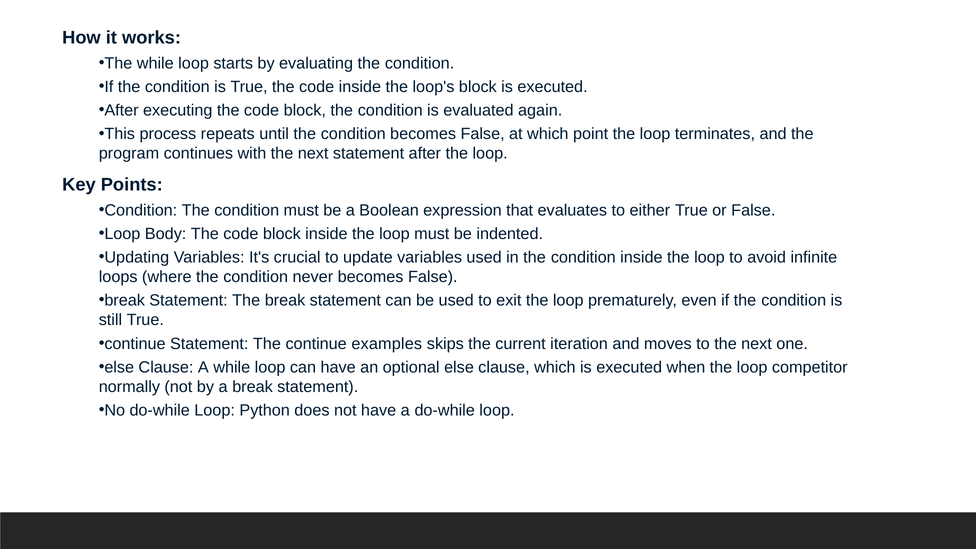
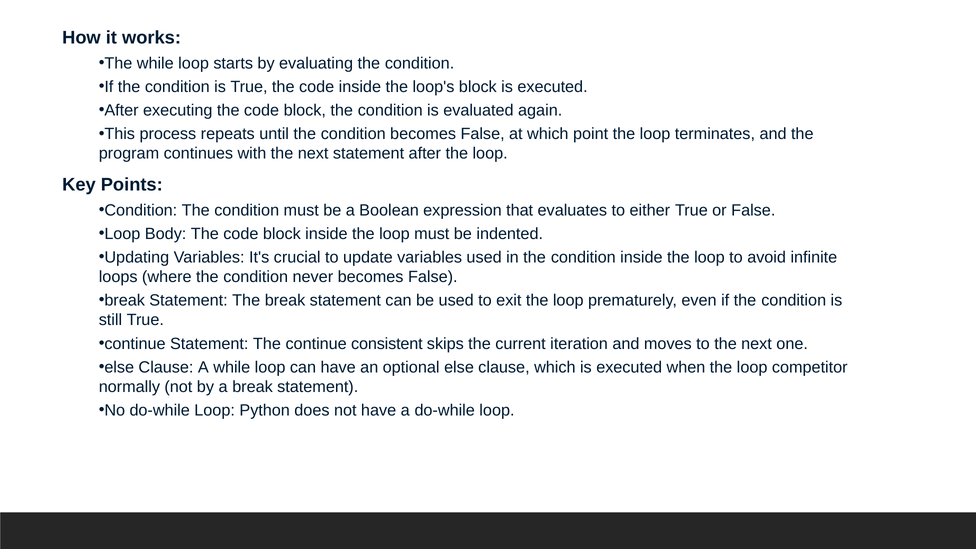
examples: examples -> consistent
